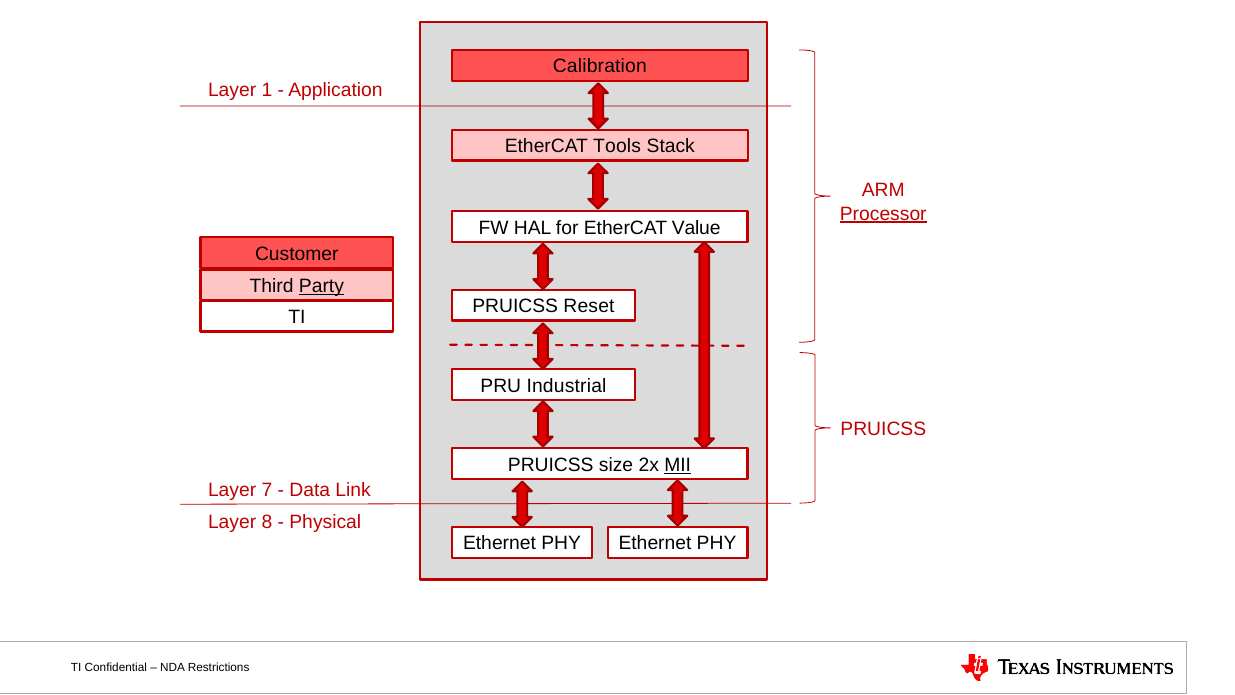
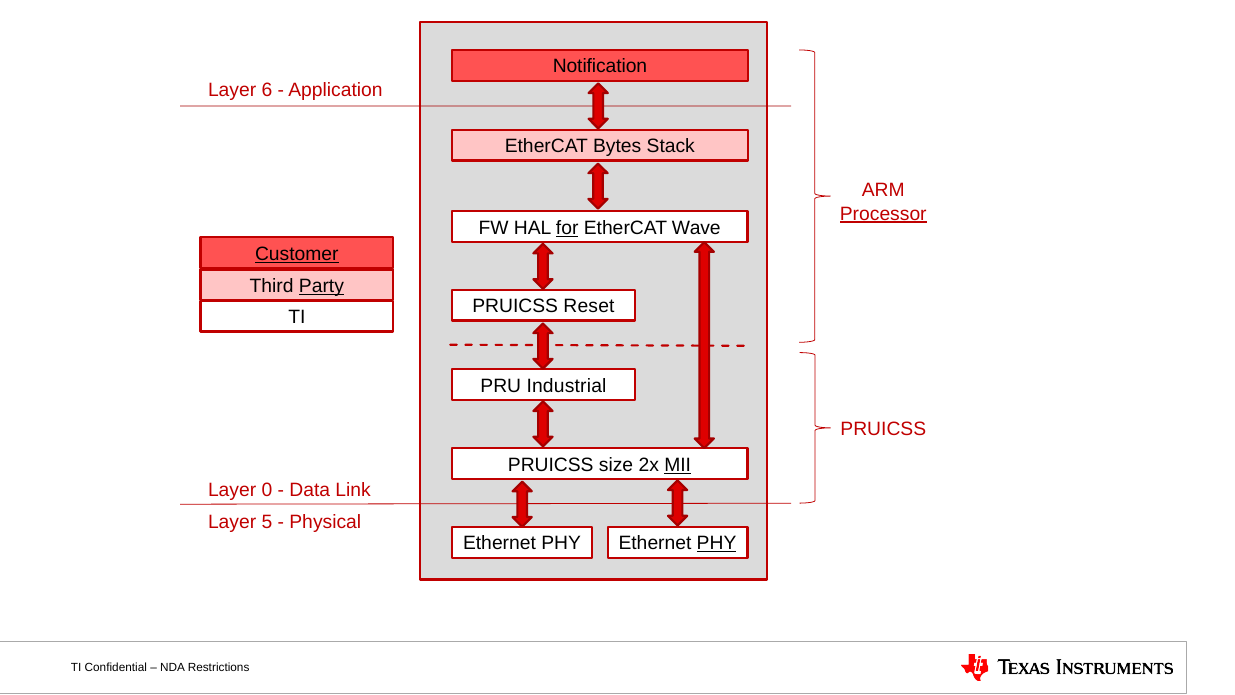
Calibration: Calibration -> Notification
1: 1 -> 6
Tools: Tools -> Bytes
for underline: none -> present
Value: Value -> Wave
Customer underline: none -> present
7: 7 -> 0
8: 8 -> 5
PHY at (717, 543) underline: none -> present
